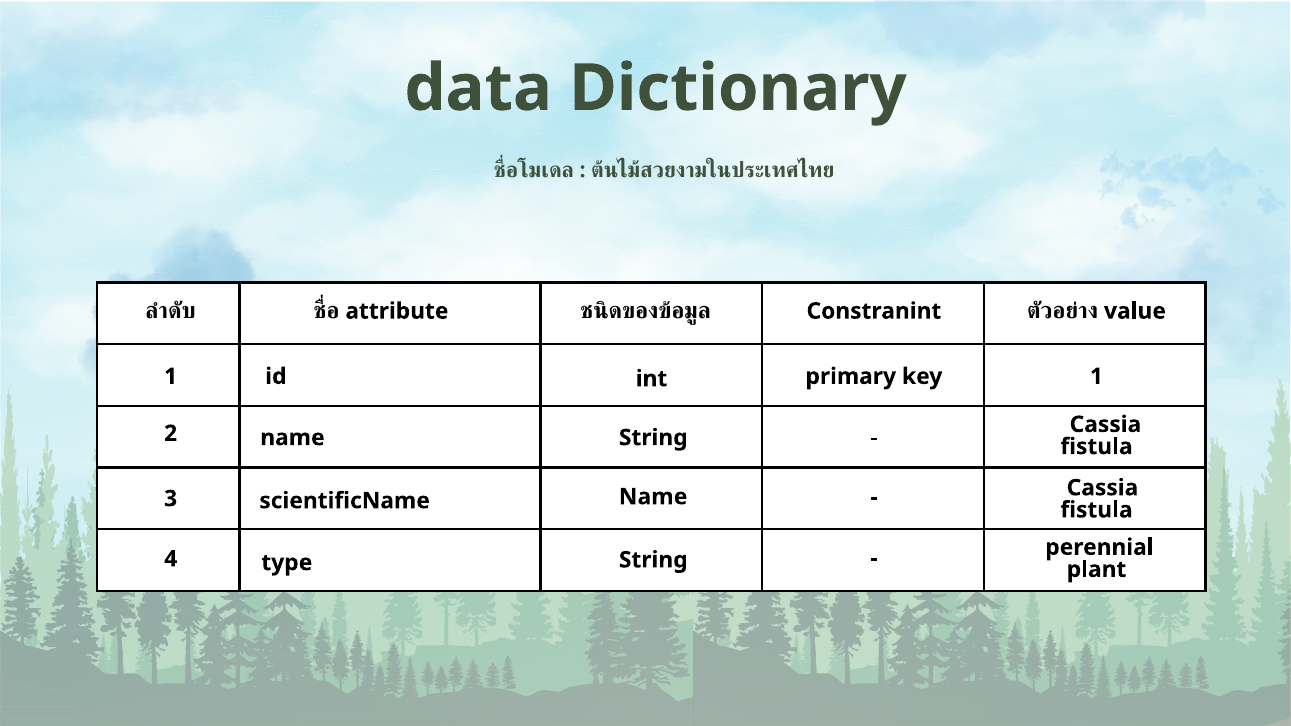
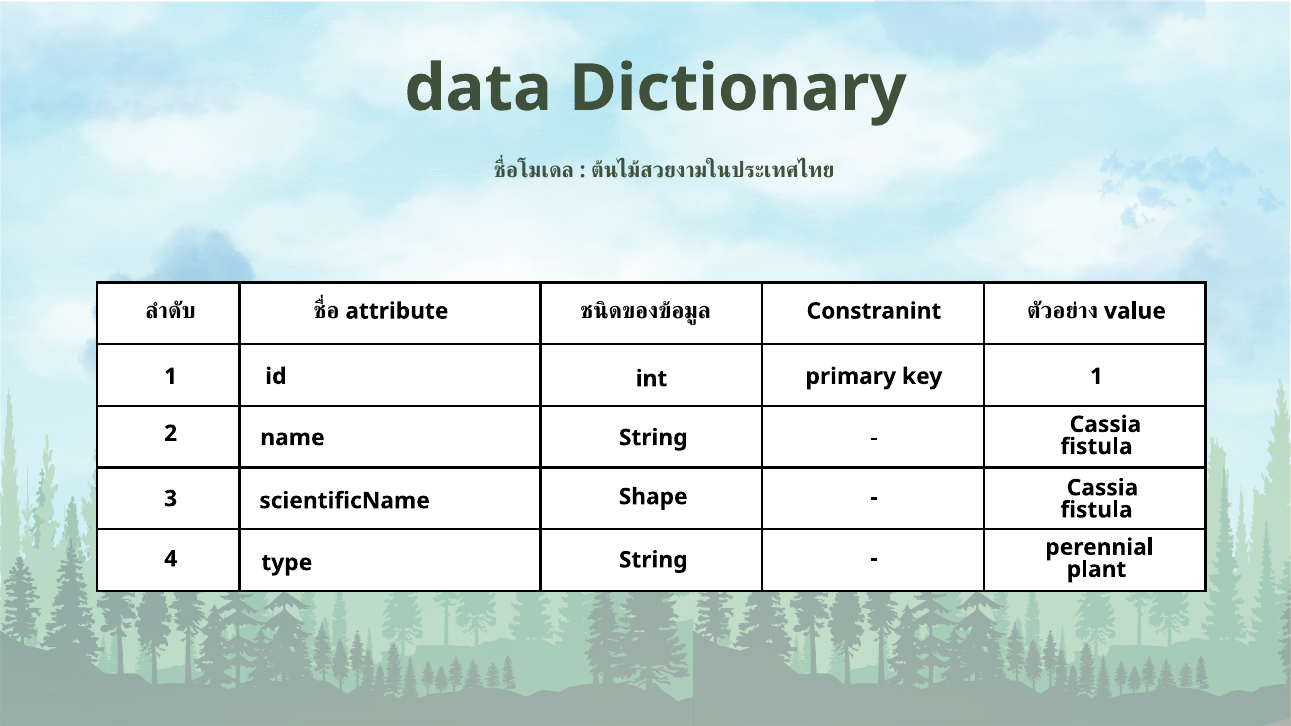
Name at (653, 497): Name -> Shape
